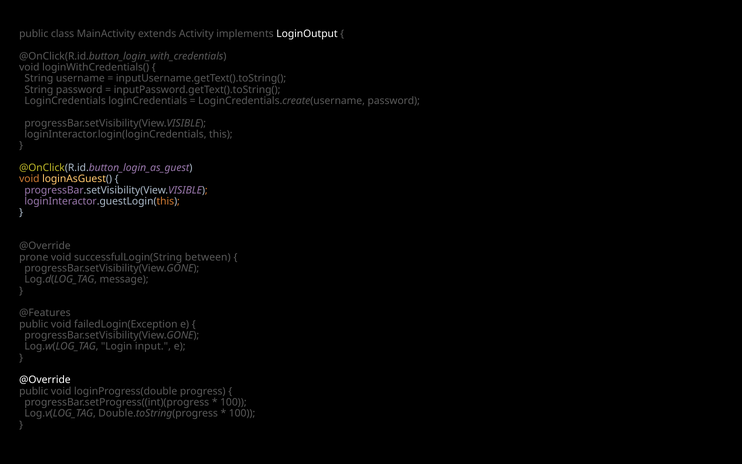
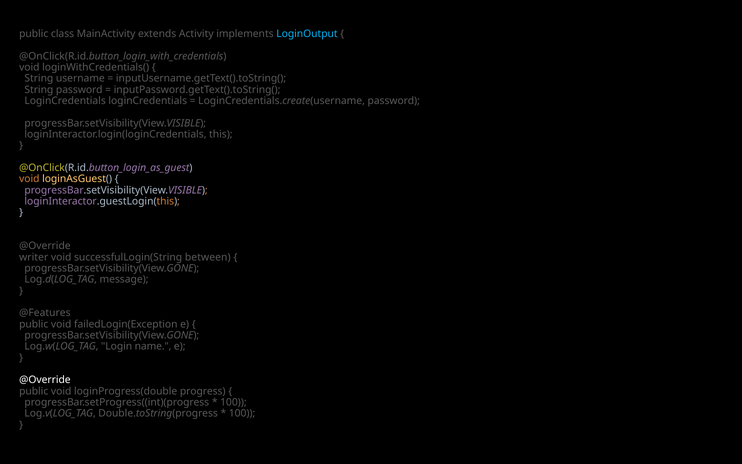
LoginOutput colour: white -> light blue
prone: prone -> writer
input: input -> name
